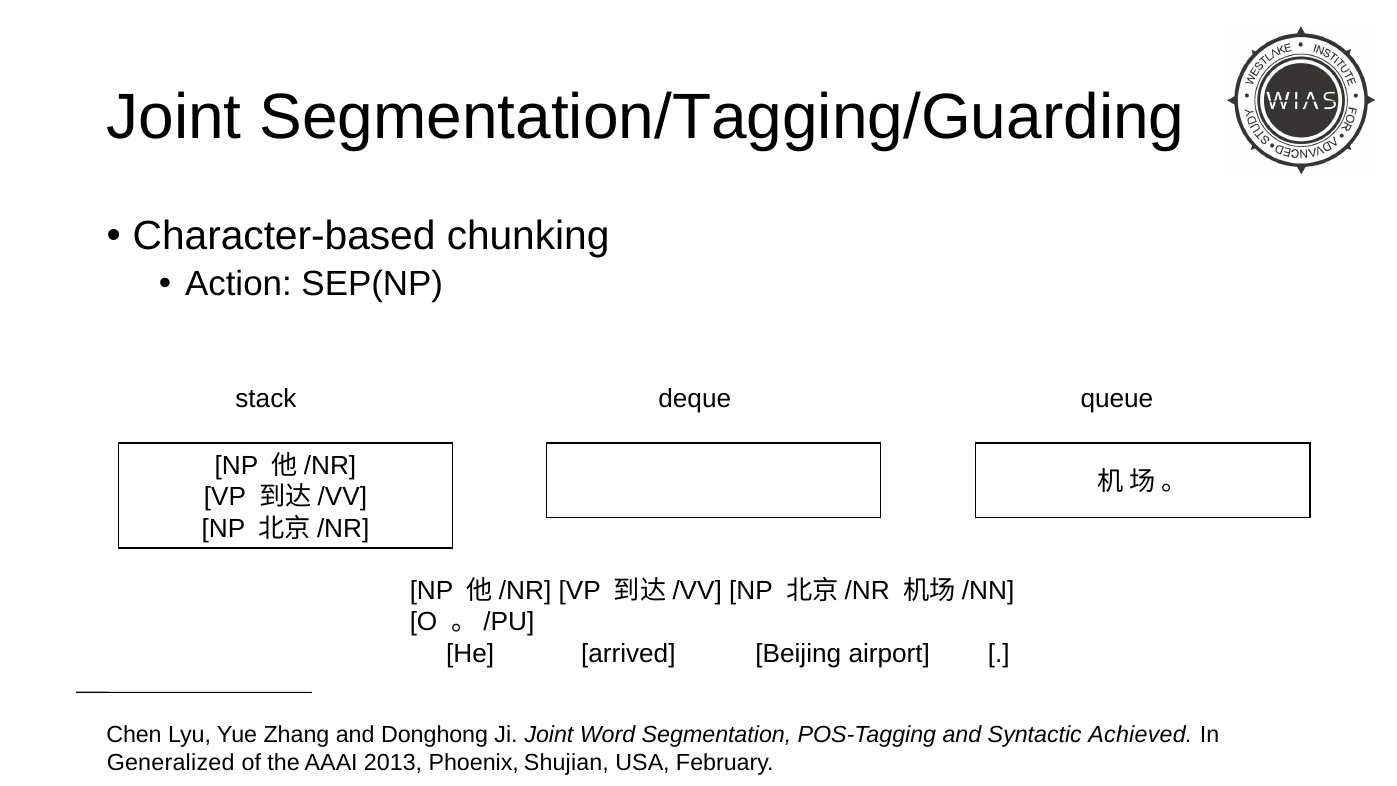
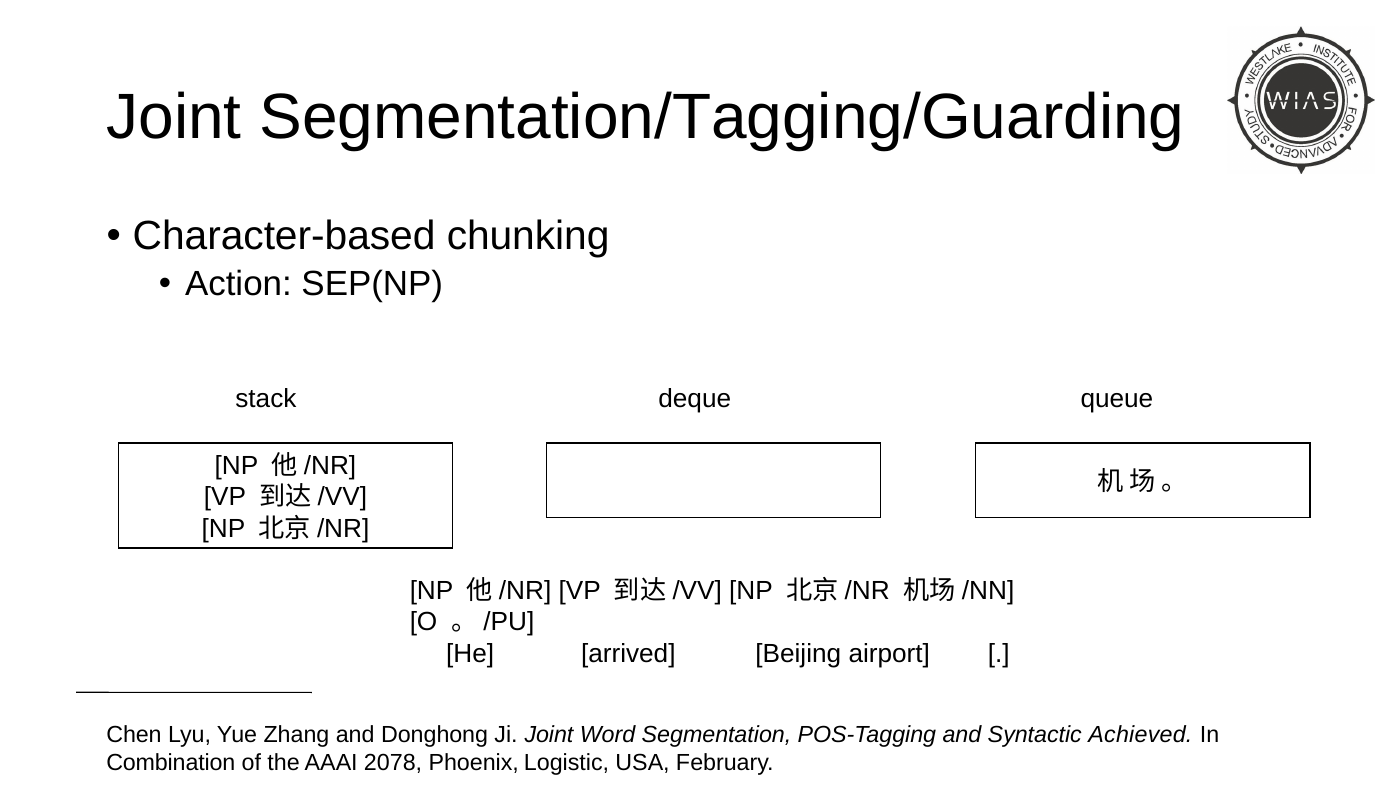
Generalized: Generalized -> Combination
2013: 2013 -> 2078
Shujian: Shujian -> Logistic
